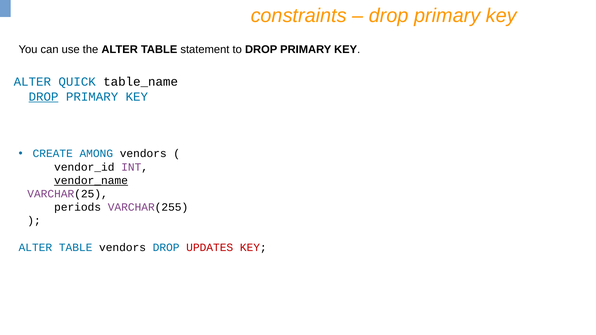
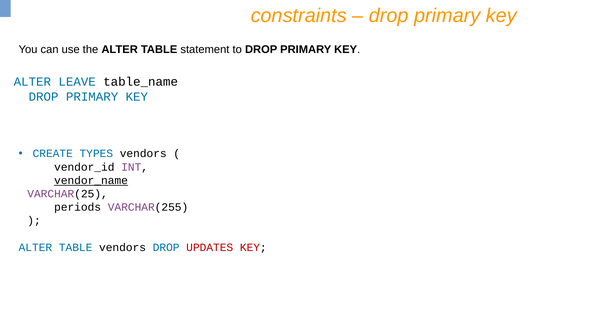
QUICK: QUICK -> LEAVE
DROP at (44, 97) underline: present -> none
AMONG: AMONG -> TYPES
